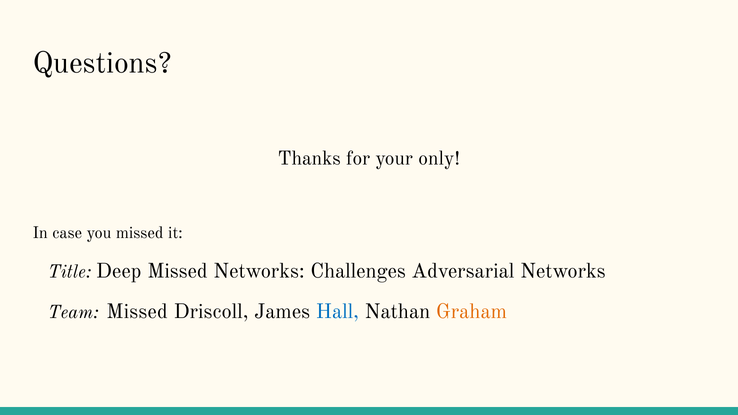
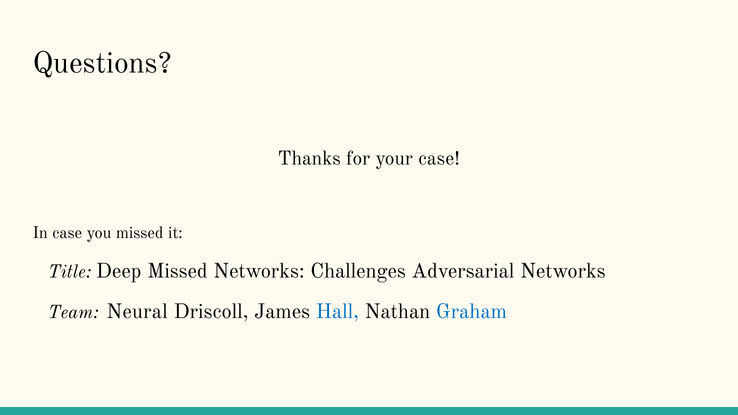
your only: only -> case
Team Missed: Missed -> Neural
Graham colour: orange -> blue
